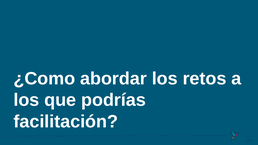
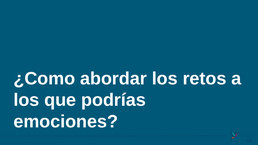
facilitación: facilitación -> emociones
